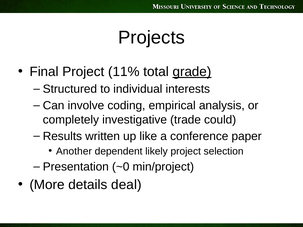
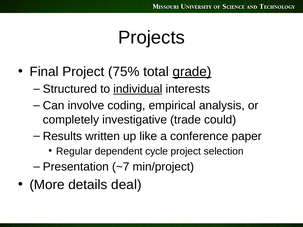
11%: 11% -> 75%
individual underline: none -> present
Another: Another -> Regular
likely: likely -> cycle
~0: ~0 -> ~7
